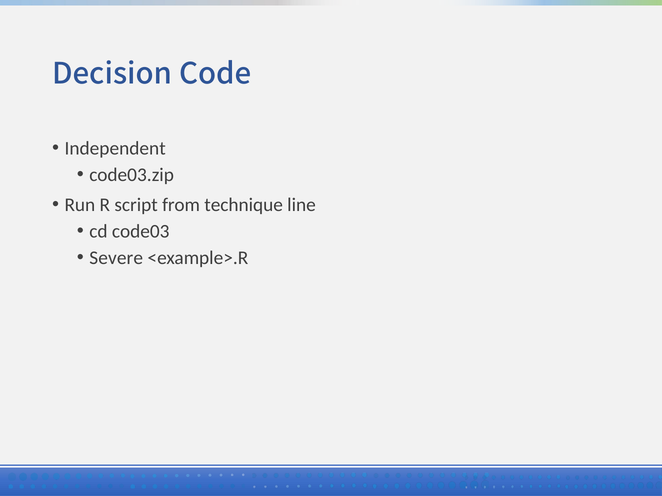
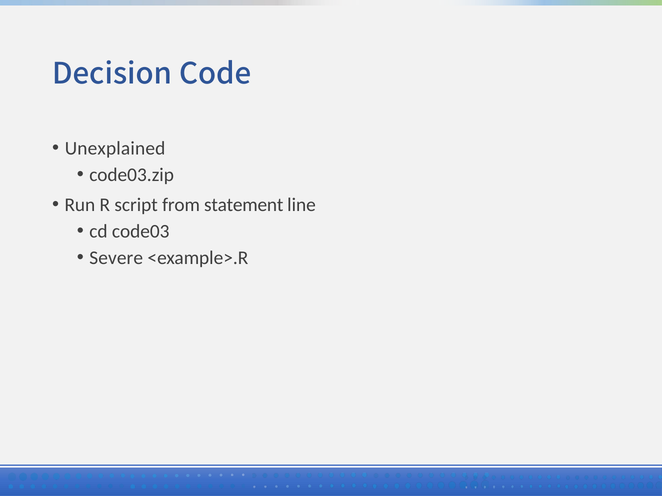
Independent: Independent -> Unexplained
technique: technique -> statement
